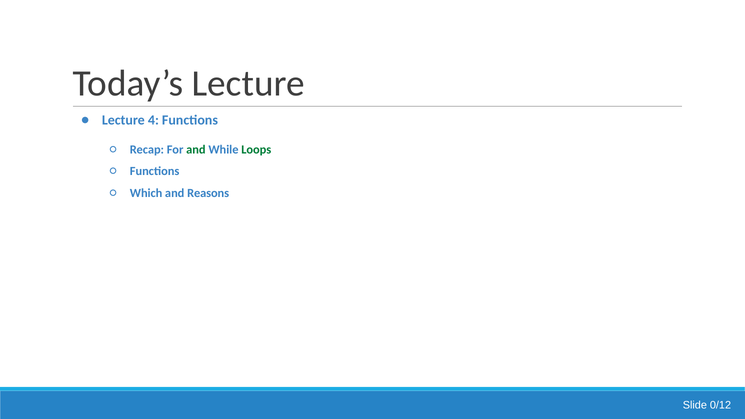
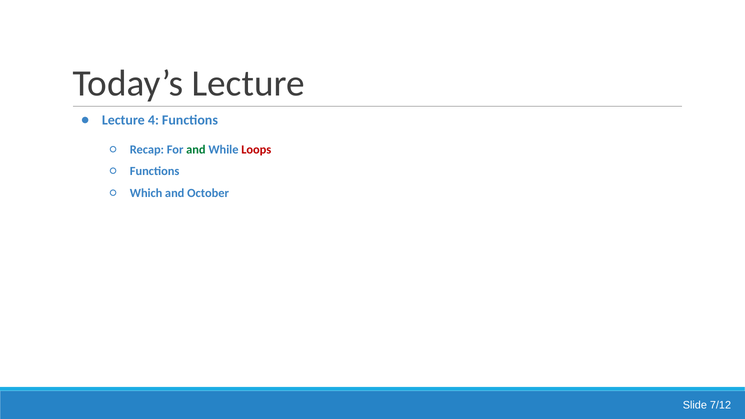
Loops colour: green -> red
Reasons: Reasons -> October
0/12: 0/12 -> 7/12
